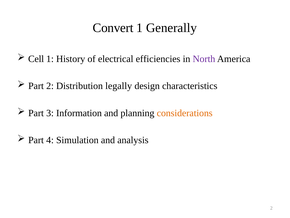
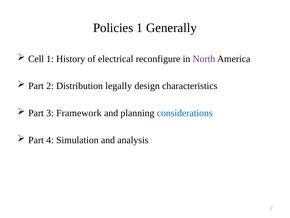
Convert: Convert -> Policies
efficiencies: efficiencies -> reconfigure
Information: Information -> Framework
considerations colour: orange -> blue
